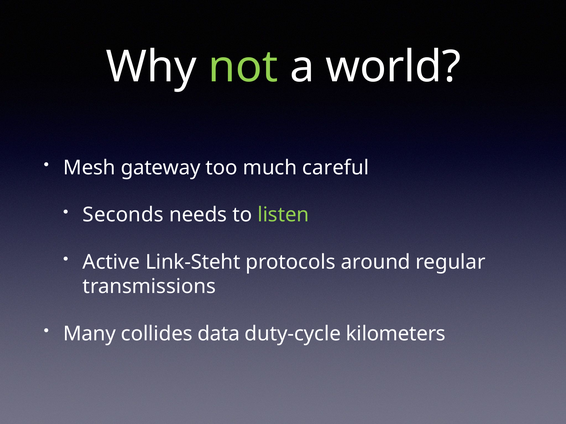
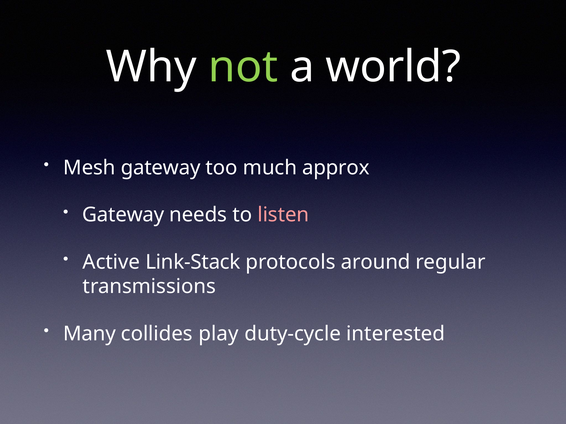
careful: careful -> approx
Seconds at (123, 215): Seconds -> Gateway
listen colour: light green -> pink
Link-Steht: Link-Steht -> Link-Stack
data: data -> play
kilometers: kilometers -> interested
